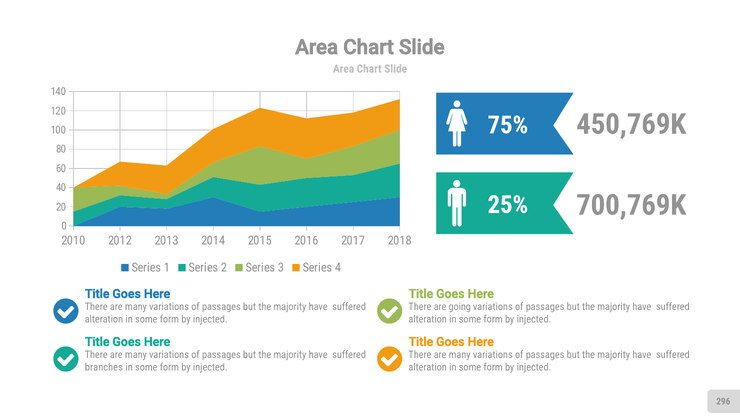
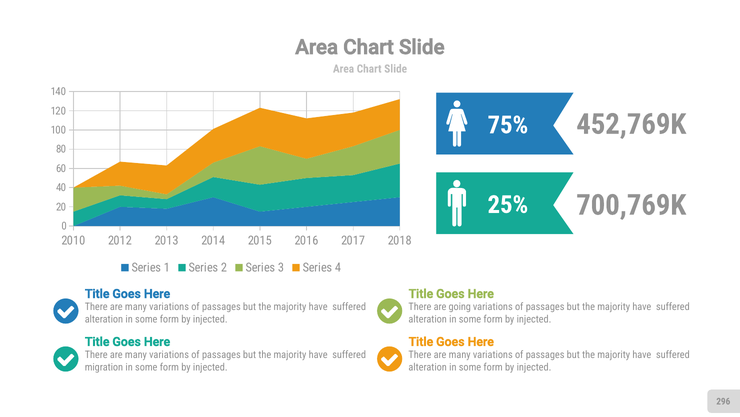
450,769K: 450,769K -> 452,769K
branches: branches -> migration
